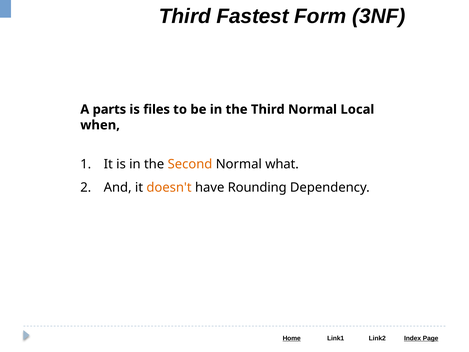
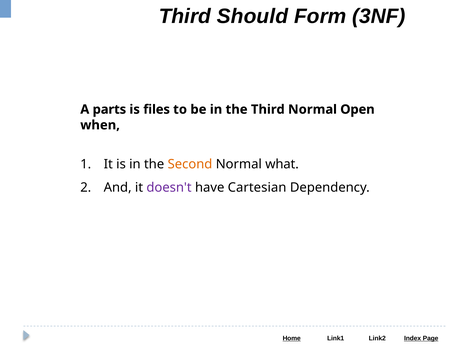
Fastest: Fastest -> Should
Local: Local -> Open
doesn't colour: orange -> purple
Rounding: Rounding -> Cartesian
